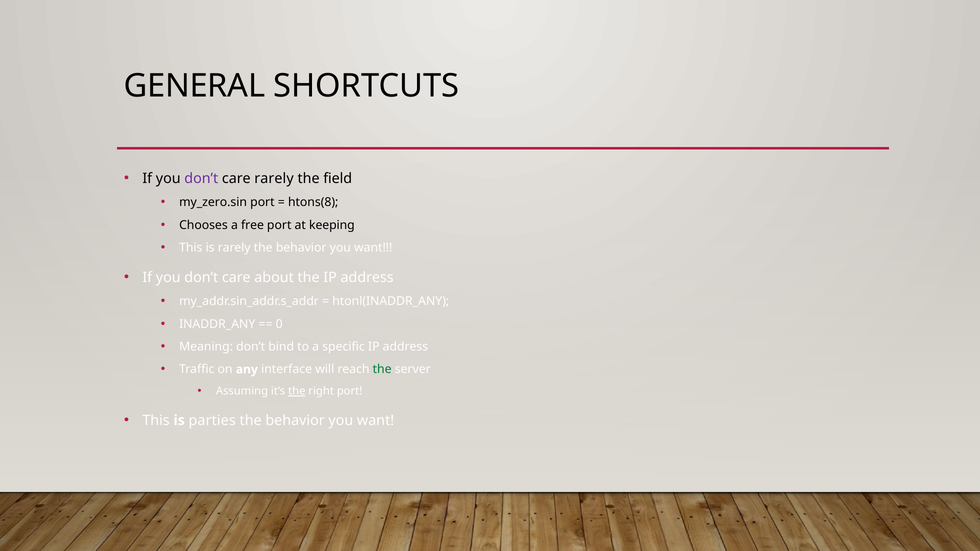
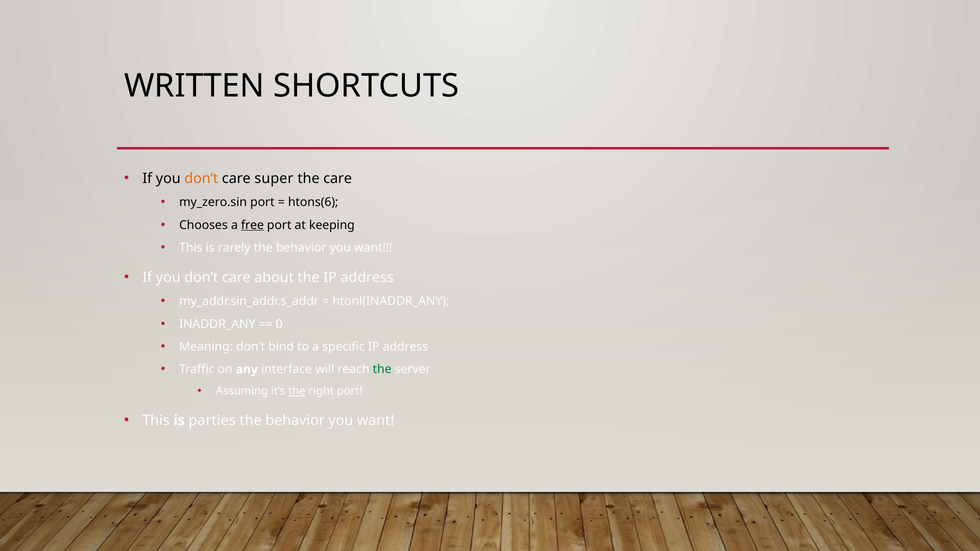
GENERAL: GENERAL -> WRITTEN
don’t at (201, 179) colour: purple -> orange
care rarely: rarely -> super
the field: field -> care
htons(8: htons(8 -> htons(6
free underline: none -> present
